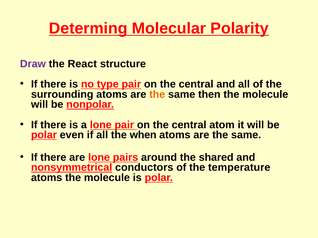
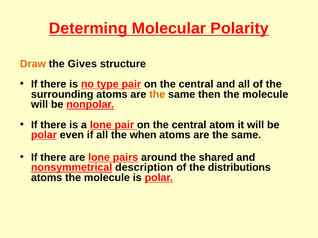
Draw colour: purple -> orange
React: React -> Gives
conductors: conductors -> description
temperature: temperature -> distributions
